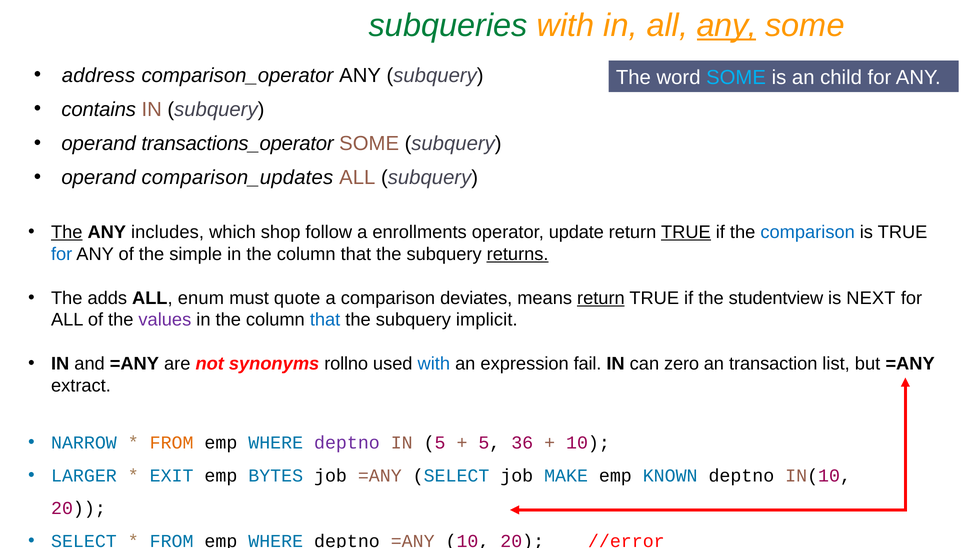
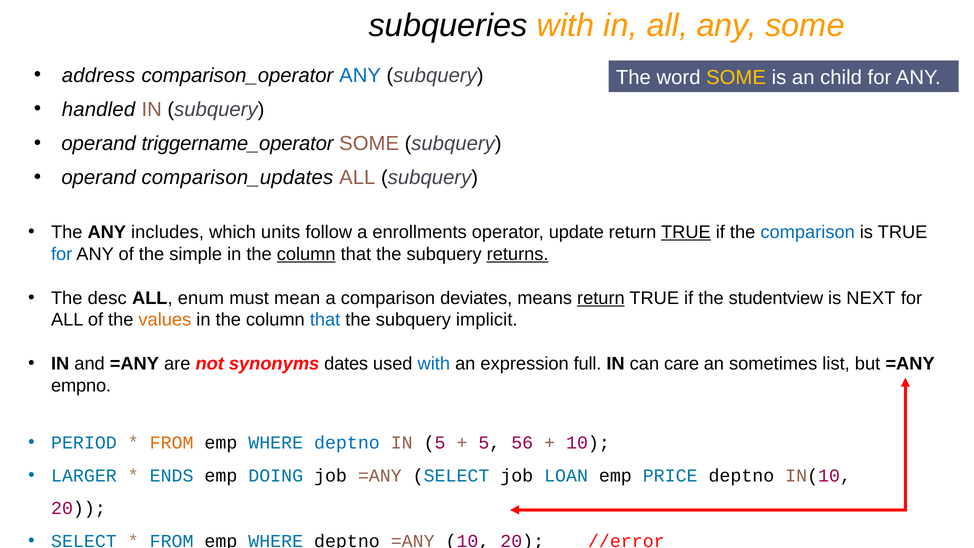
subqueries colour: green -> black
any at (727, 25) underline: present -> none
ANY at (360, 75) colour: black -> blue
SOME at (736, 78) colour: light blue -> yellow
contains: contains -> handled
transactions_operator: transactions_operator -> triggername_operator
The at (67, 232) underline: present -> none
shop: shop -> units
column at (306, 254) underline: none -> present
adds: adds -> desc
quote: quote -> mean
values colour: purple -> orange
rollno: rollno -> dates
fail: fail -> full
zero: zero -> care
transaction: transaction -> sometimes
extract: extract -> empno
NARROW: NARROW -> PERIOD
deptno at (347, 443) colour: purple -> blue
36: 36 -> 56
EXIT: EXIT -> ENDS
BYTES: BYTES -> DOING
MAKE: MAKE -> LOAN
KNOWN: KNOWN -> PRICE
